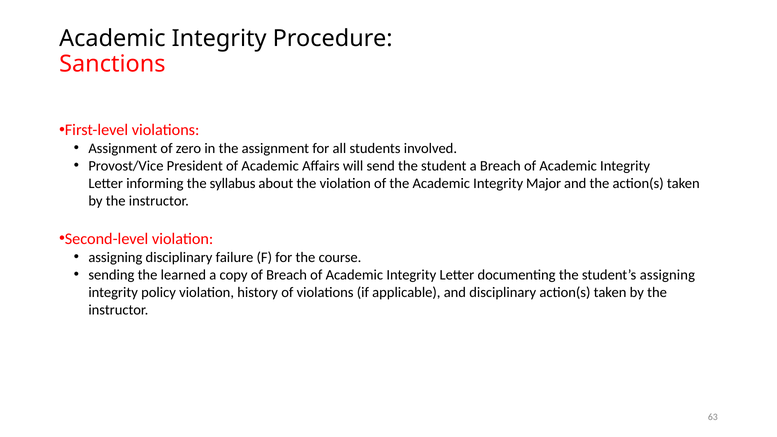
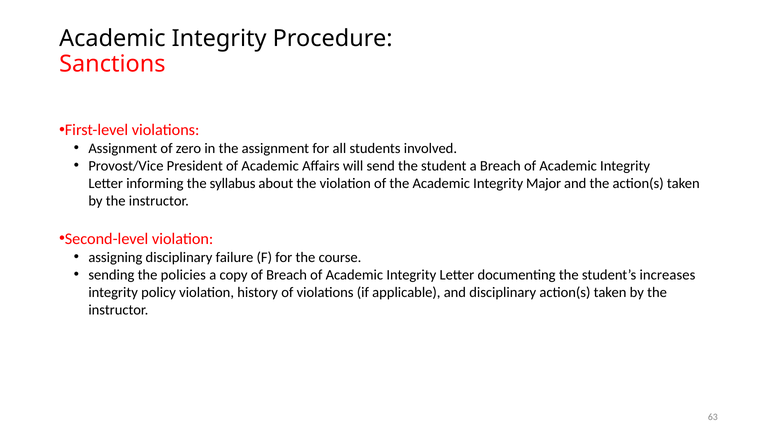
learned: learned -> policies
student’s assigning: assigning -> increases
